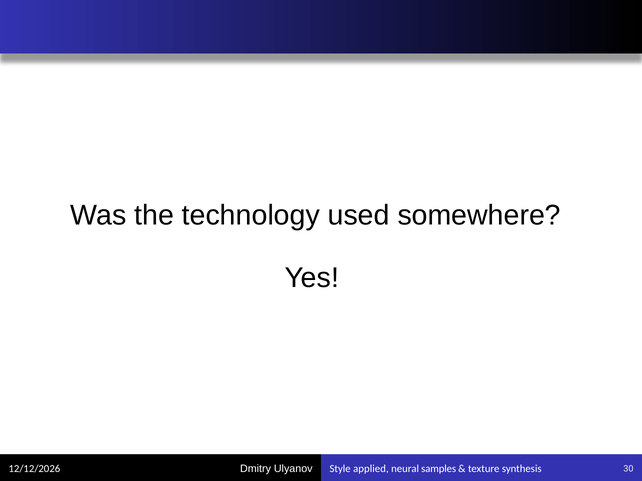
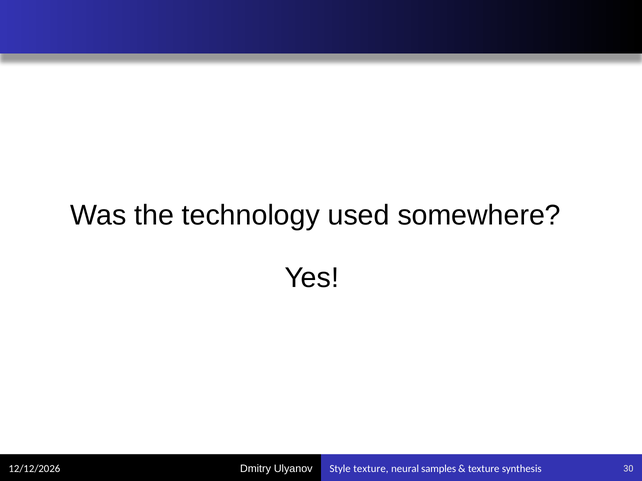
Style applied: applied -> texture
